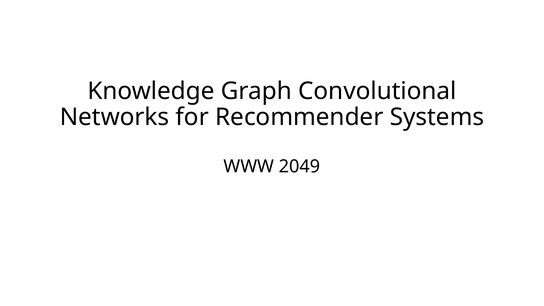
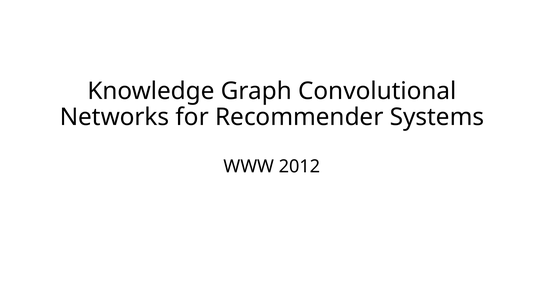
2049: 2049 -> 2012
